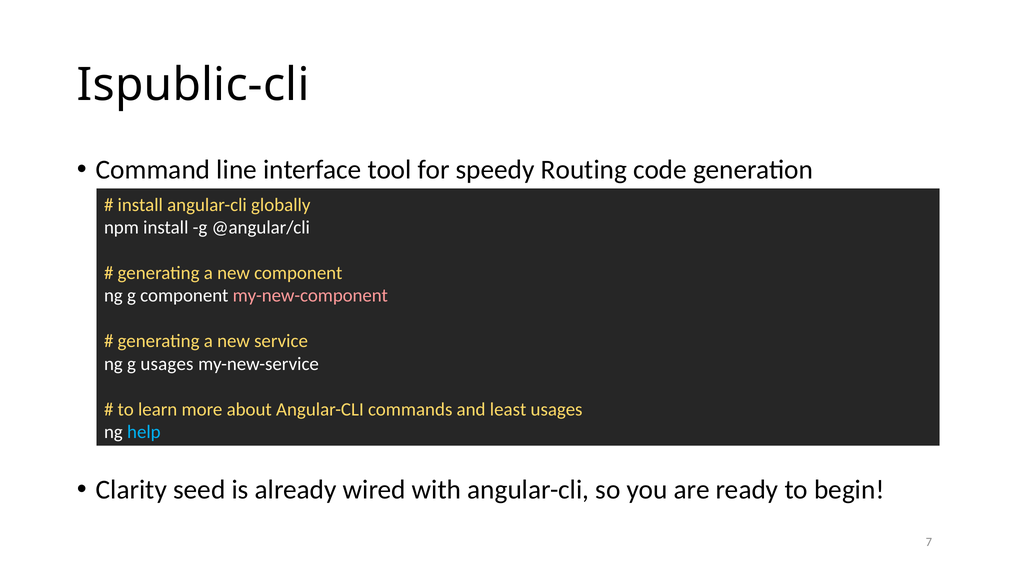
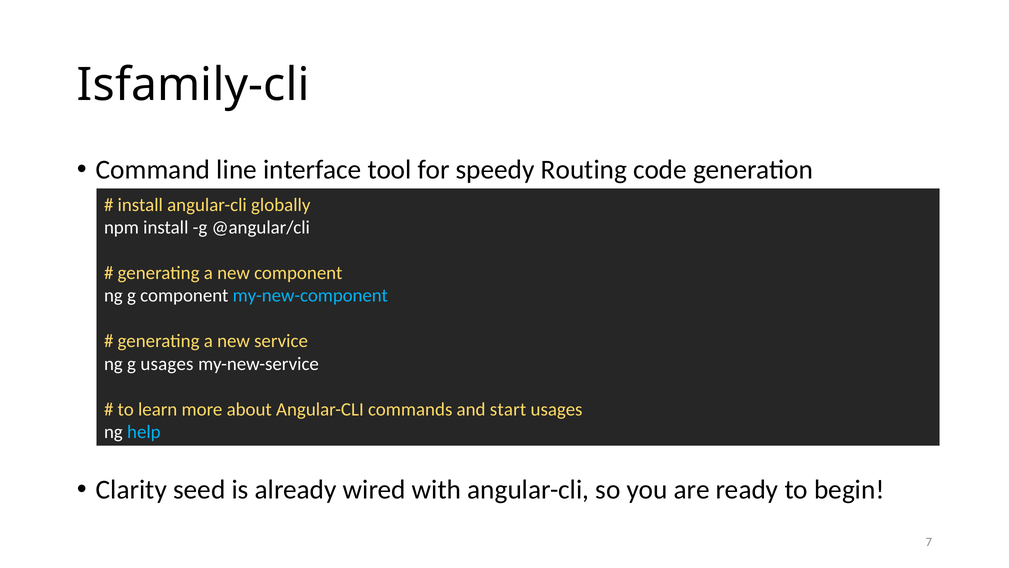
Ispublic-cli: Ispublic-cli -> Isfamily-cli
my-new-component colour: pink -> light blue
least: least -> start
